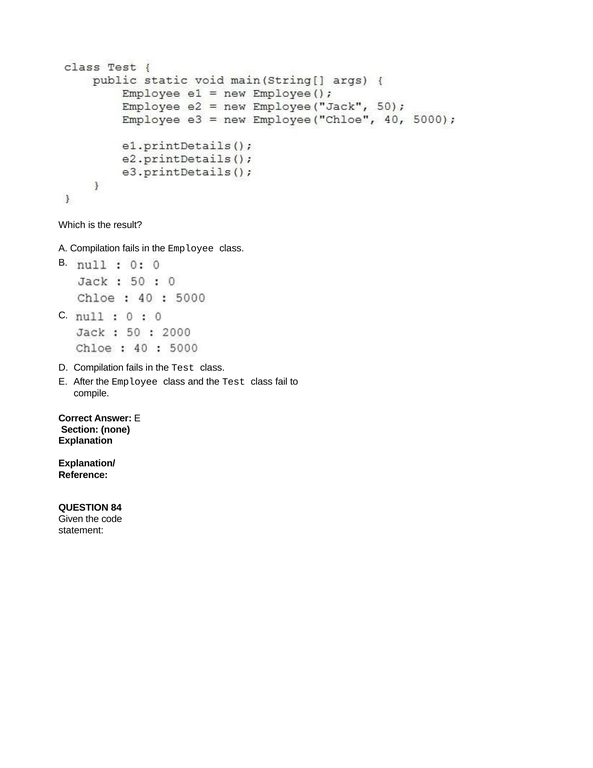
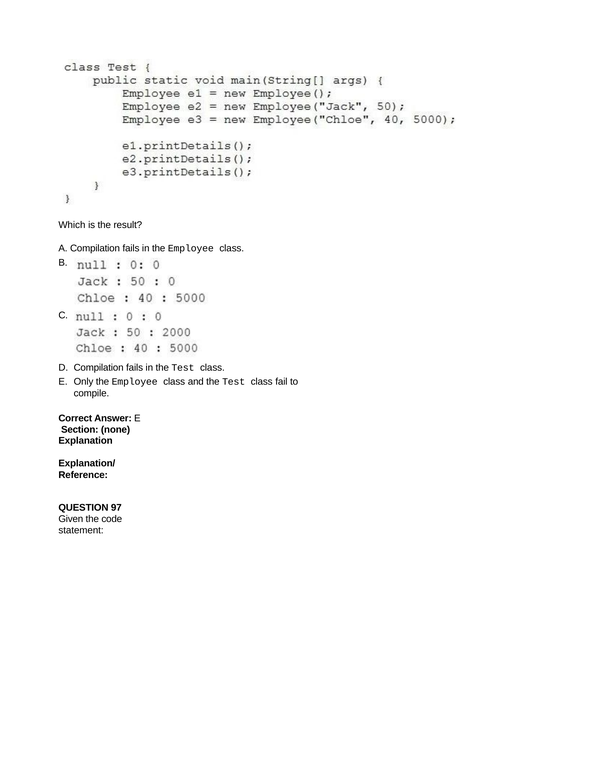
After: After -> Only
84: 84 -> 97
